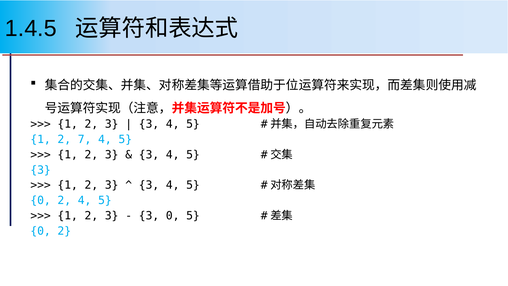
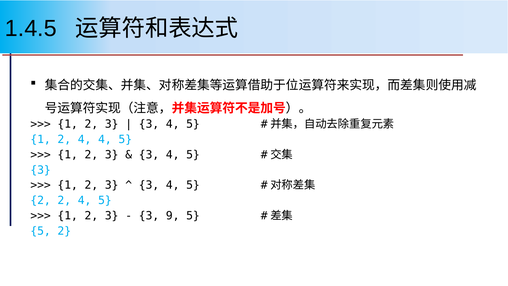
1 2 7: 7 -> 4
0 at (41, 200): 0 -> 2
3 0: 0 -> 9
0 at (41, 231): 0 -> 5
